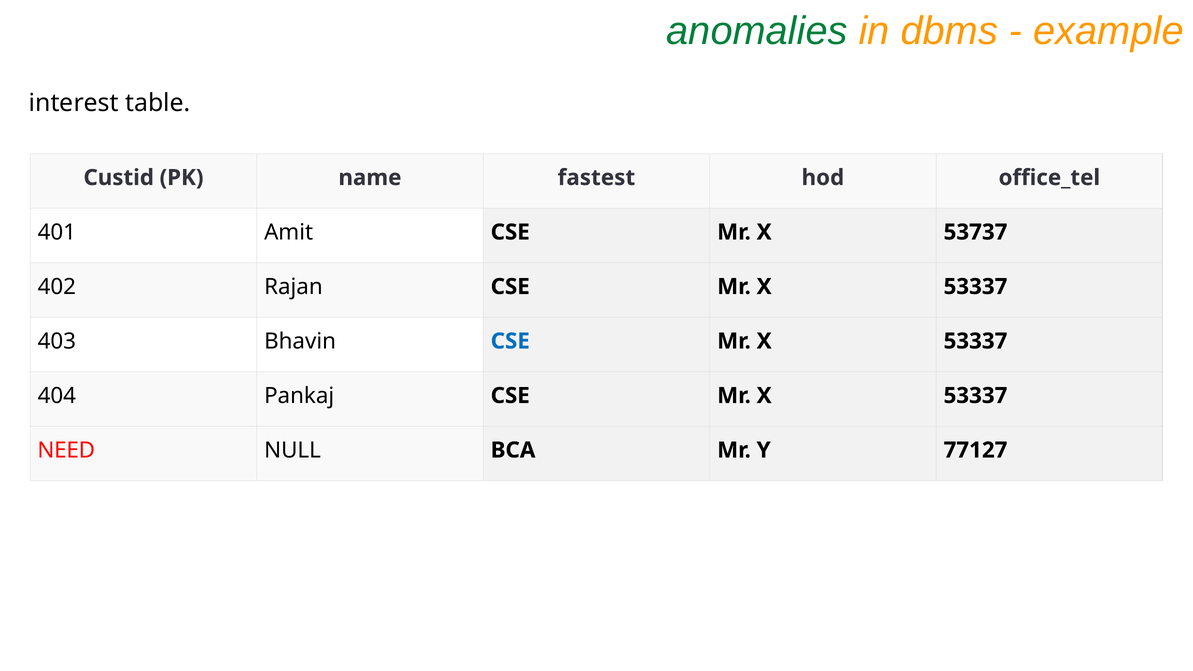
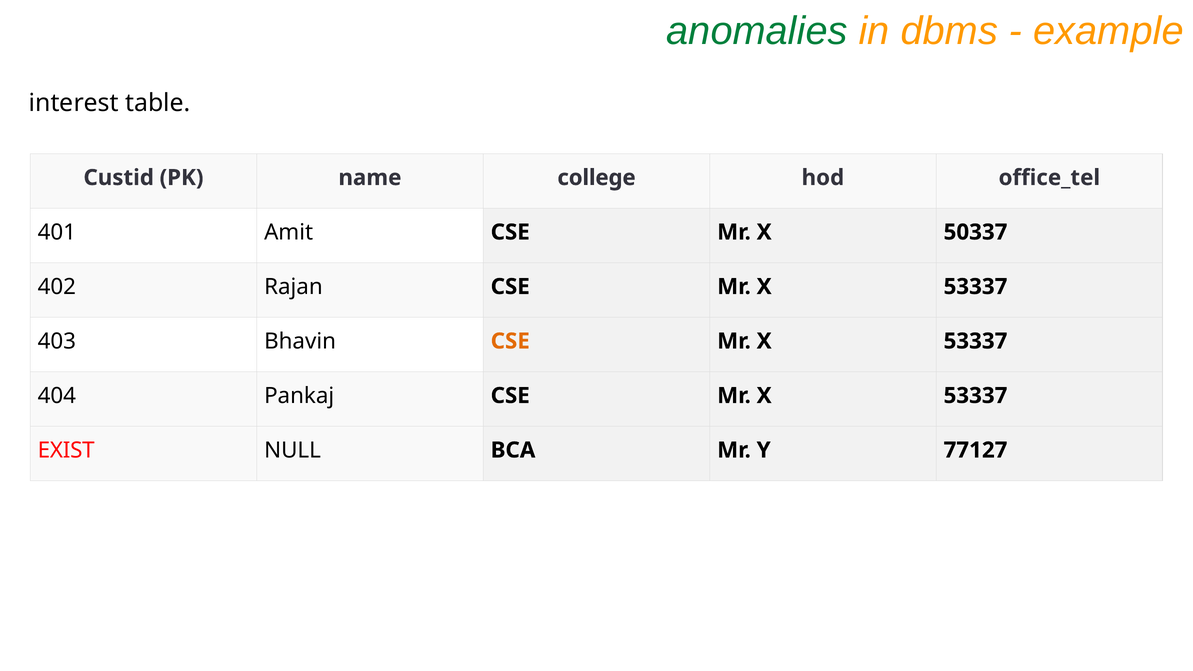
fastest: fastest -> college
53737: 53737 -> 50337
CSE at (510, 341) colour: blue -> orange
NEED: NEED -> EXIST
